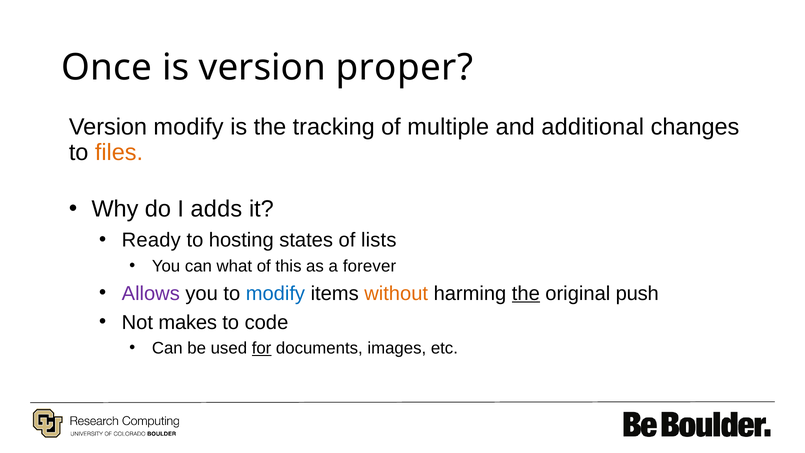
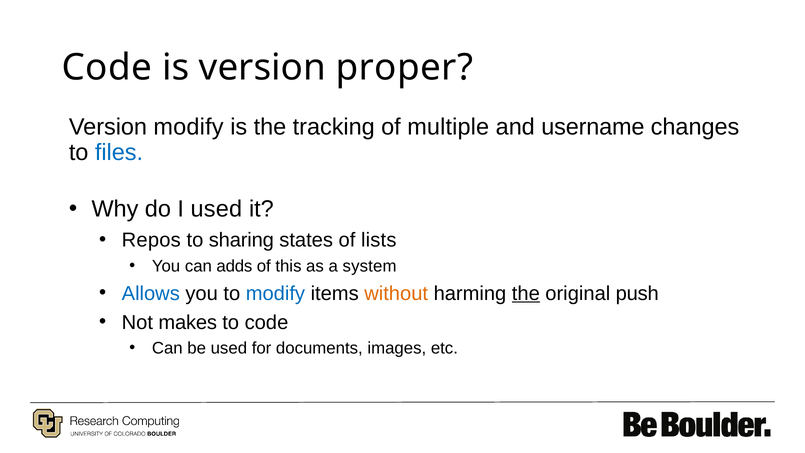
Once at (107, 68): Once -> Code
additional: additional -> username
files colour: orange -> blue
I adds: adds -> used
Ready: Ready -> Repos
hosting: hosting -> sharing
what: what -> adds
forever: forever -> system
Allows colour: purple -> blue
for underline: present -> none
